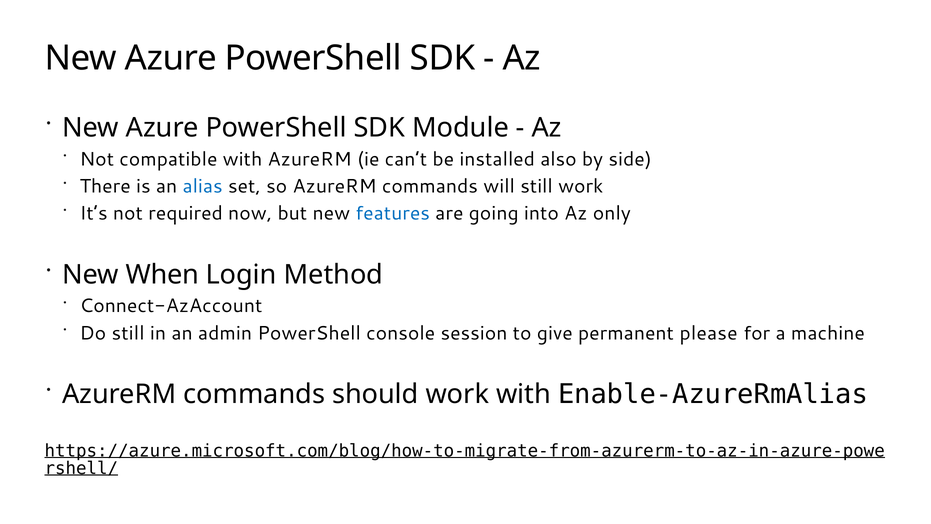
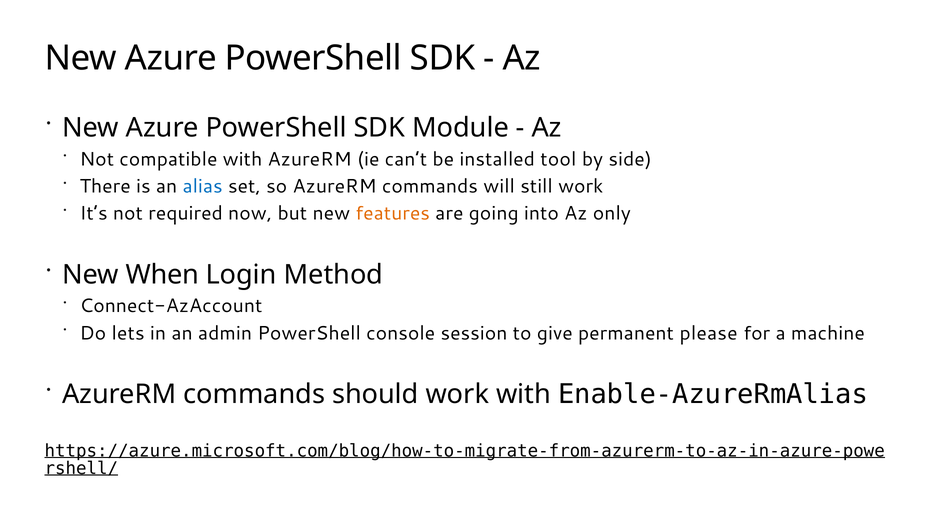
also: also -> tool
features colour: blue -> orange
Do still: still -> lets
